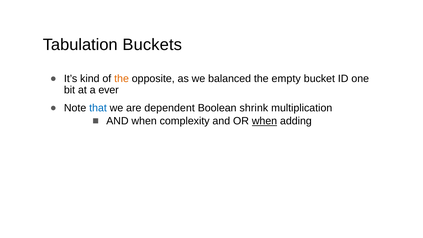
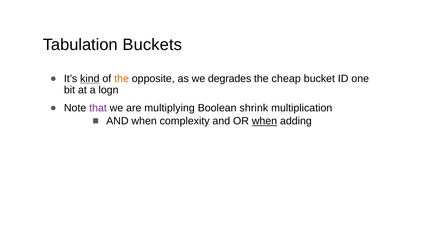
kind underline: none -> present
balanced: balanced -> degrades
empty: empty -> cheap
ever: ever -> logn
that colour: blue -> purple
dependent: dependent -> multiplying
